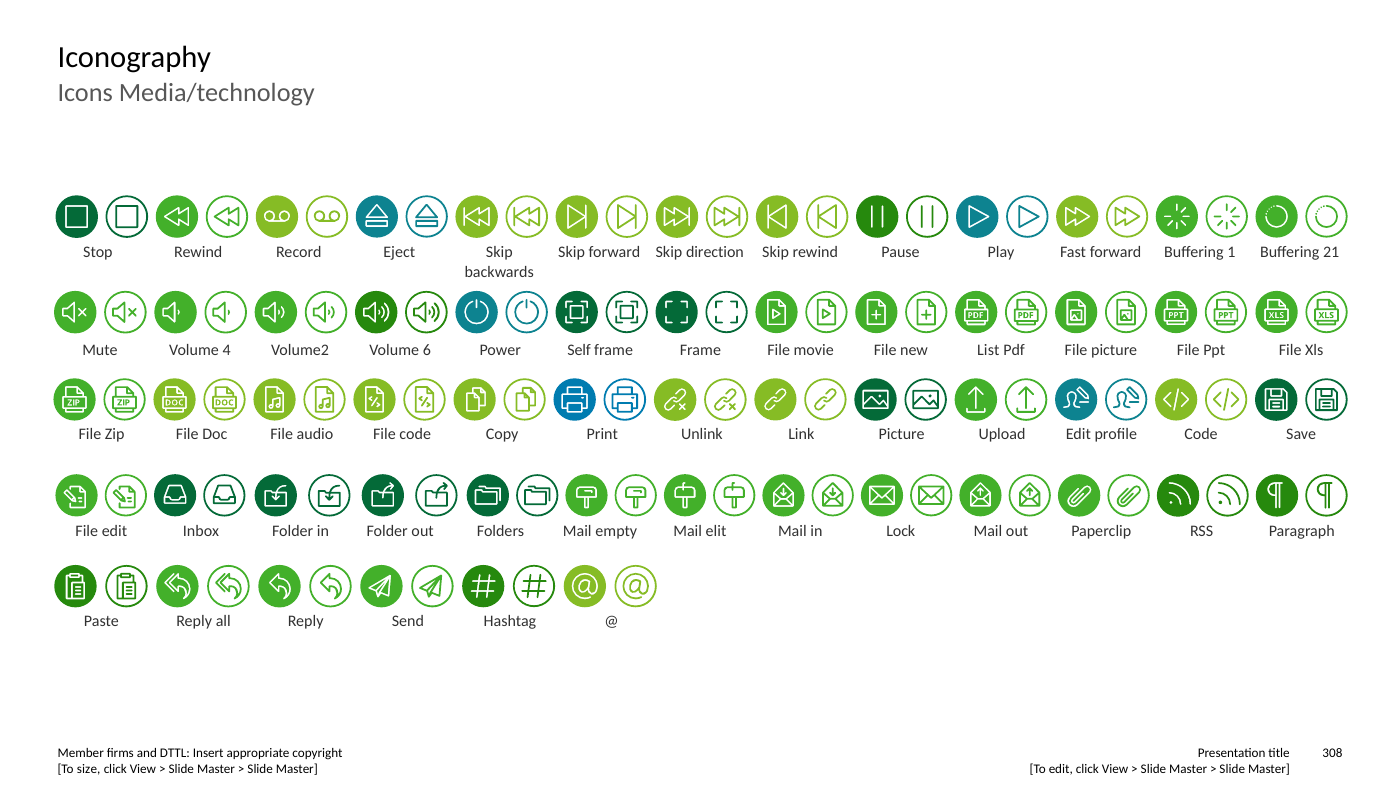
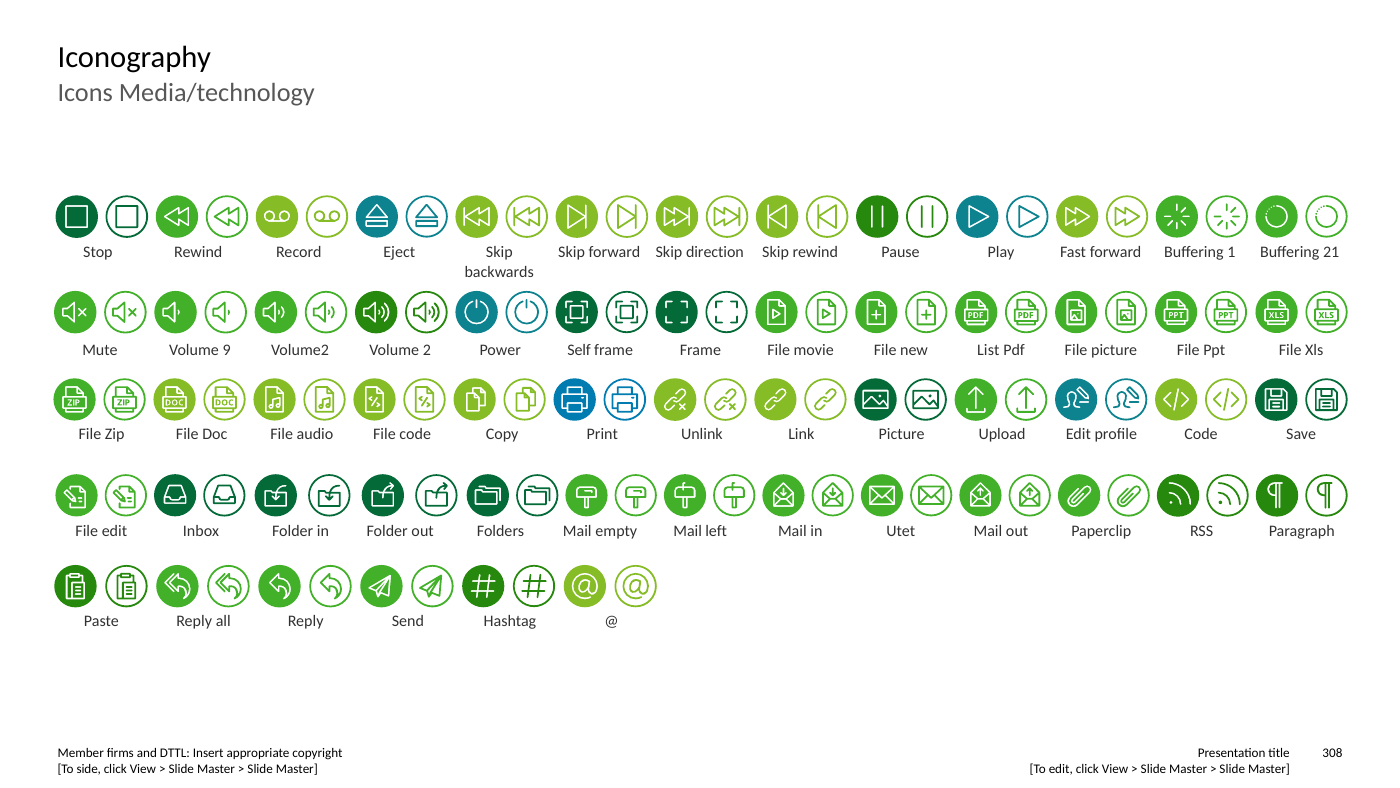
4: 4 -> 9
6: 6 -> 2
elit: elit -> left
Lock: Lock -> Utet
size: size -> side
